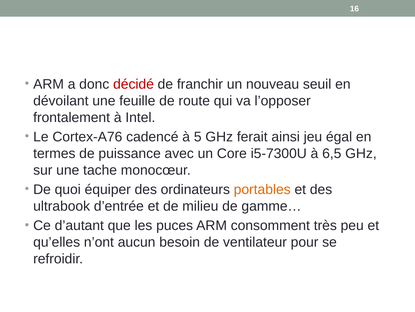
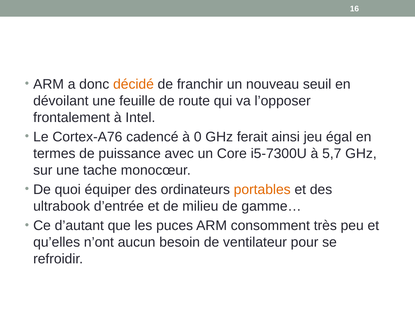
décidé colour: red -> orange
5: 5 -> 0
6,5: 6,5 -> 5,7
